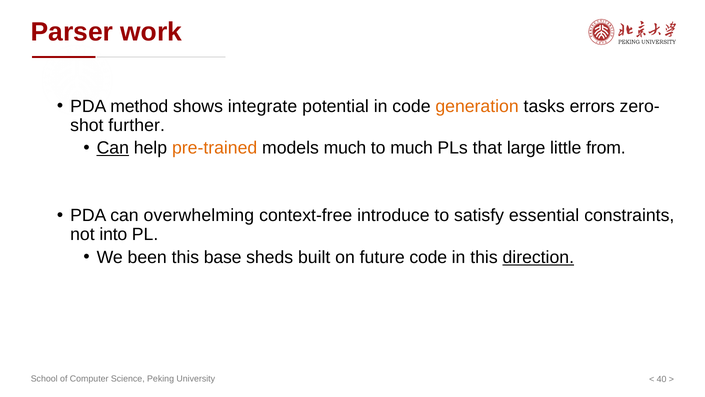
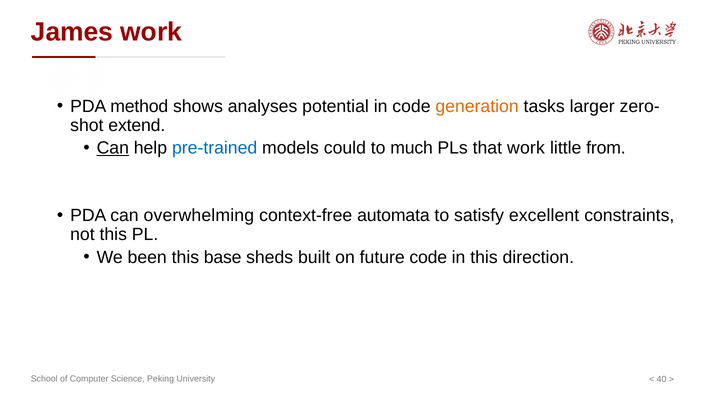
Parser: Parser -> James
integrate: integrate -> analyses
errors: errors -> larger
further: further -> extend
pre-trained colour: orange -> blue
models much: much -> could
that large: large -> work
introduce: introduce -> automata
essential: essential -> excellent
into at (113, 234): into -> this
direction underline: present -> none
